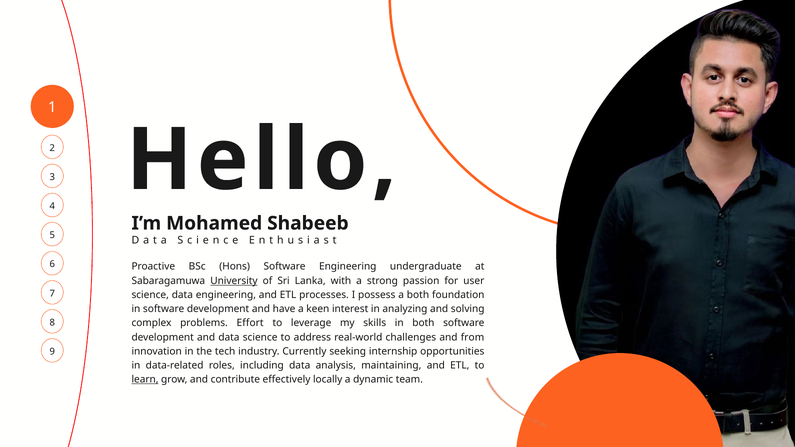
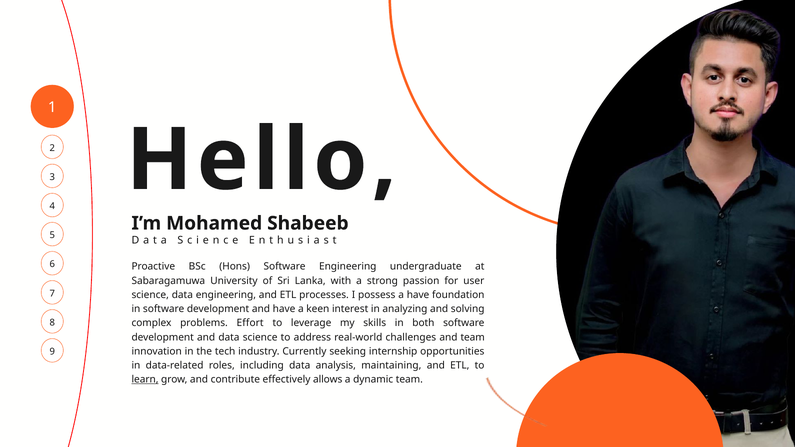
University underline: present -> none
a both: both -> have
and from: from -> team
locally: locally -> allows
